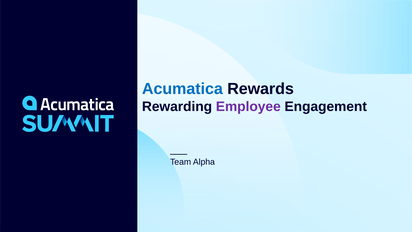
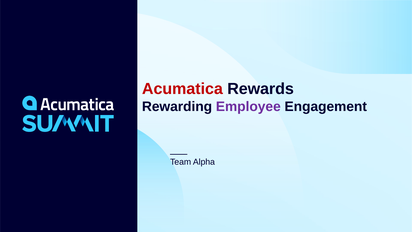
Acumatica colour: blue -> red
